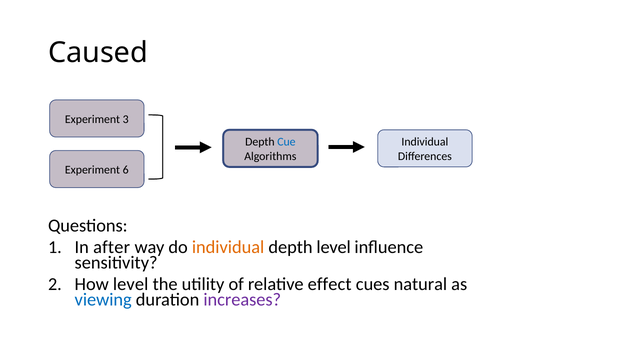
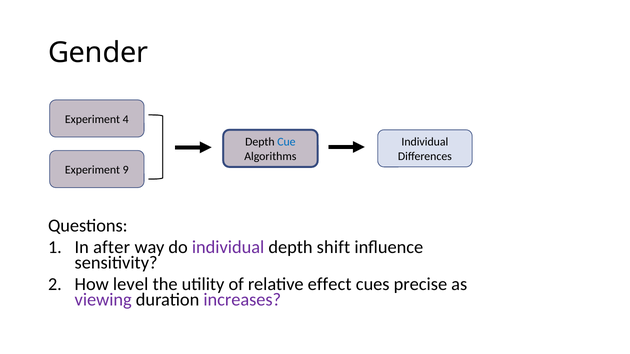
Caused: Caused -> Gender
3: 3 -> 4
6: 6 -> 9
individual at (228, 247) colour: orange -> purple
depth level: level -> shift
natural: natural -> precise
viewing colour: blue -> purple
